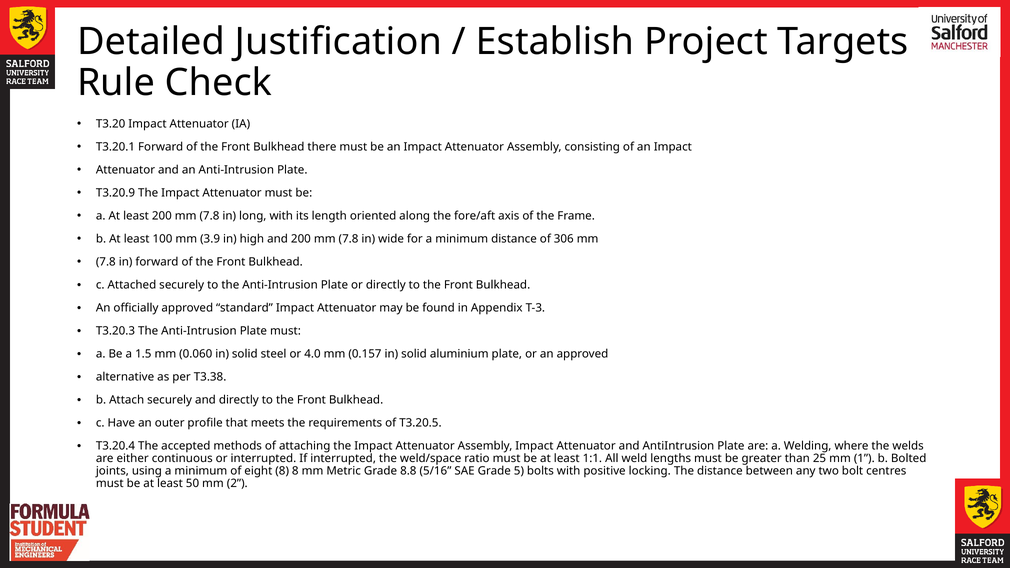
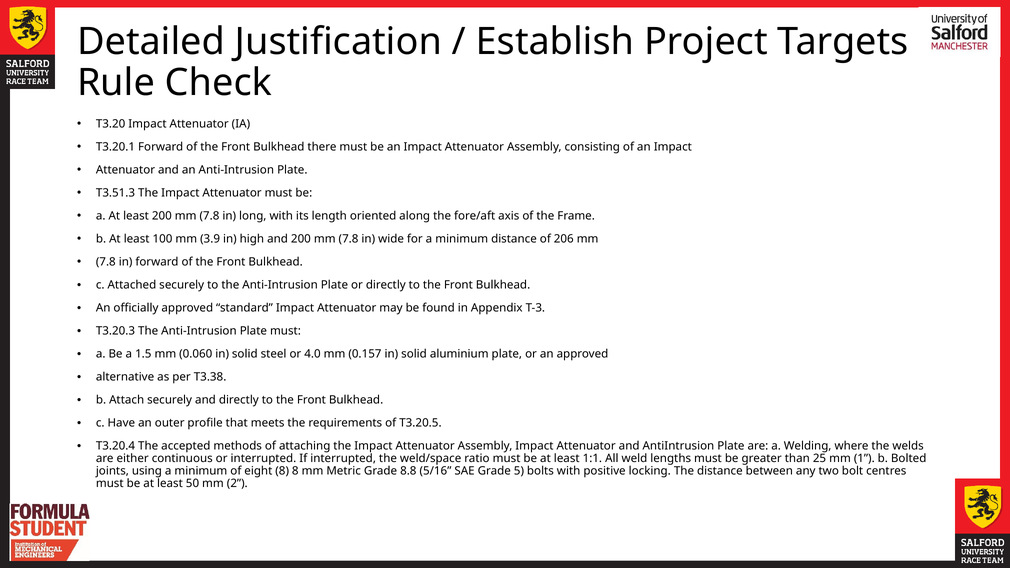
T3.20.9: T3.20.9 -> T3.51.3
306: 306 -> 206
